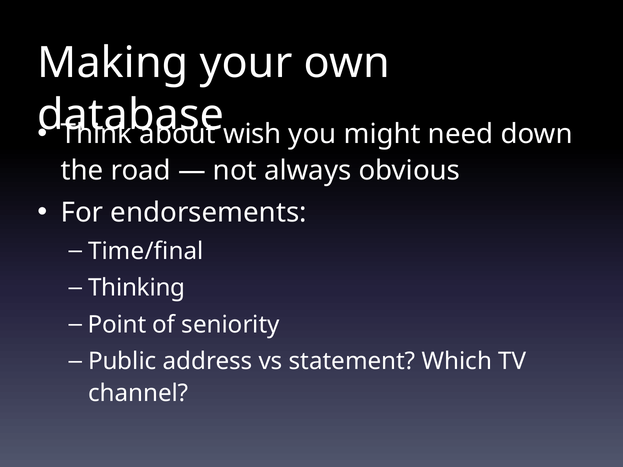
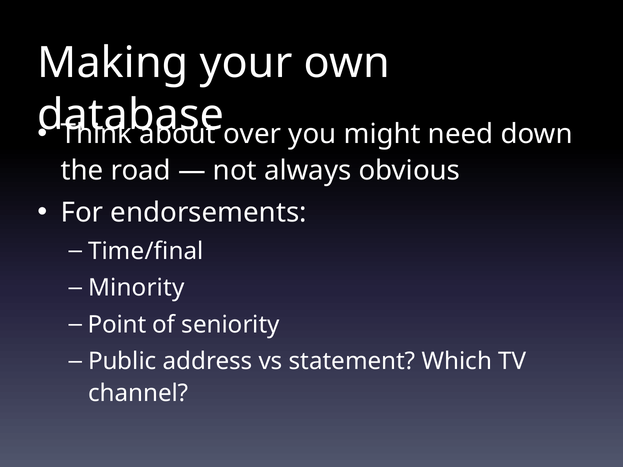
wish: wish -> over
Thinking: Thinking -> Minority
